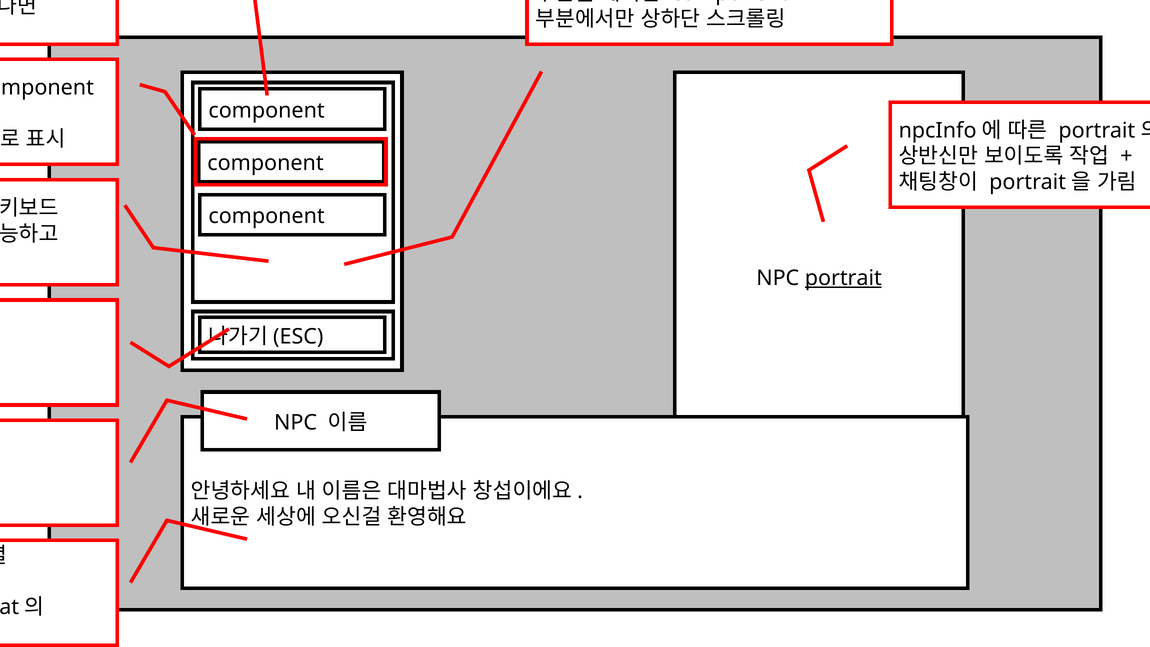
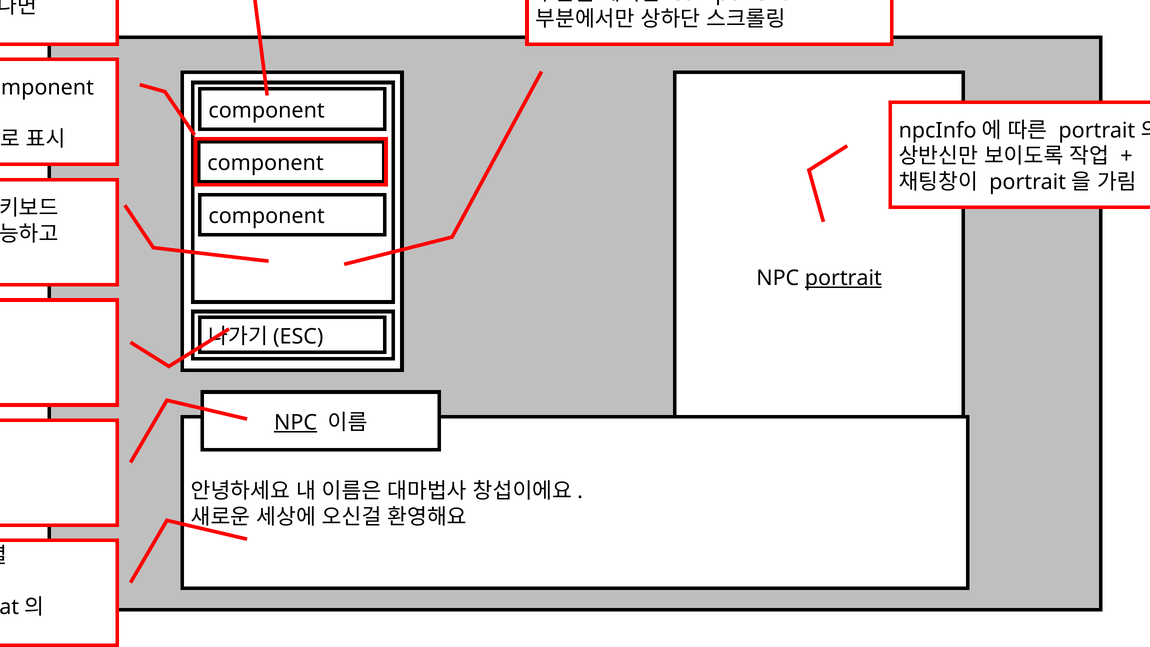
NPC at (296, 422) underline: none -> present
